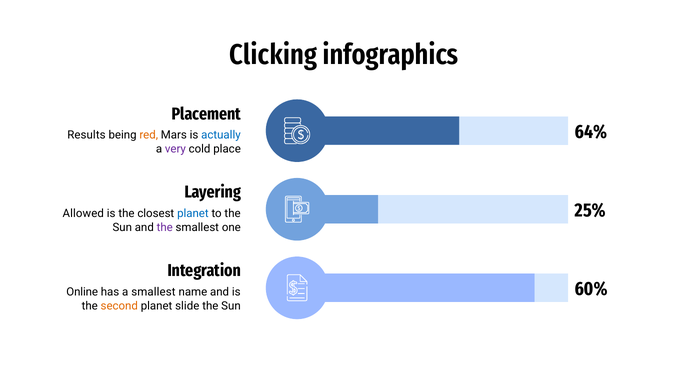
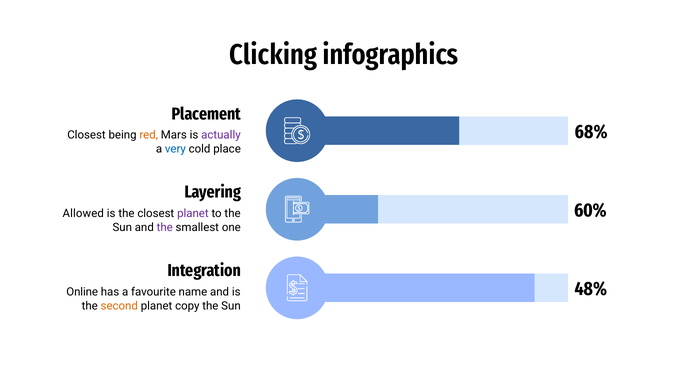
64%: 64% -> 68%
Results at (86, 135): Results -> Closest
actually colour: blue -> purple
very colour: purple -> blue
25%: 25% -> 60%
planet at (193, 214) colour: blue -> purple
60%: 60% -> 48%
a smallest: smallest -> favourite
slide: slide -> copy
